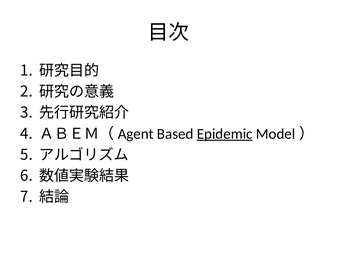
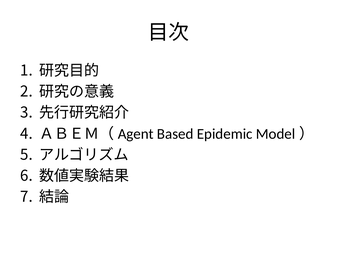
Epidemic underline: present -> none
